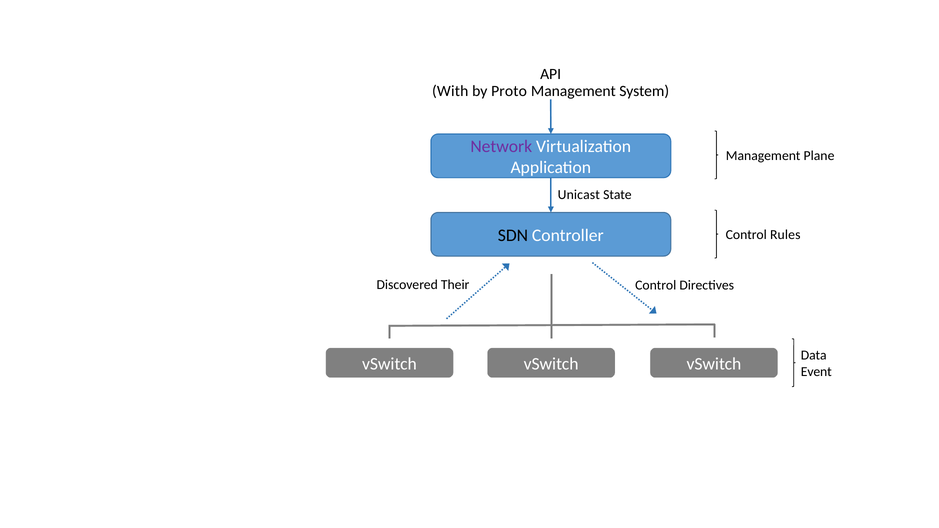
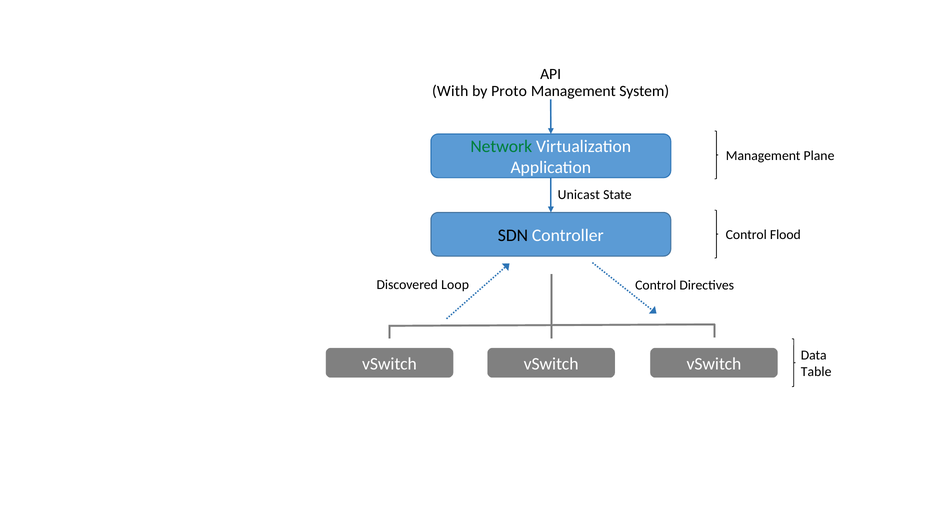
Network colour: purple -> green
Rules: Rules -> Flood
Their: Their -> Loop
Event: Event -> Table
